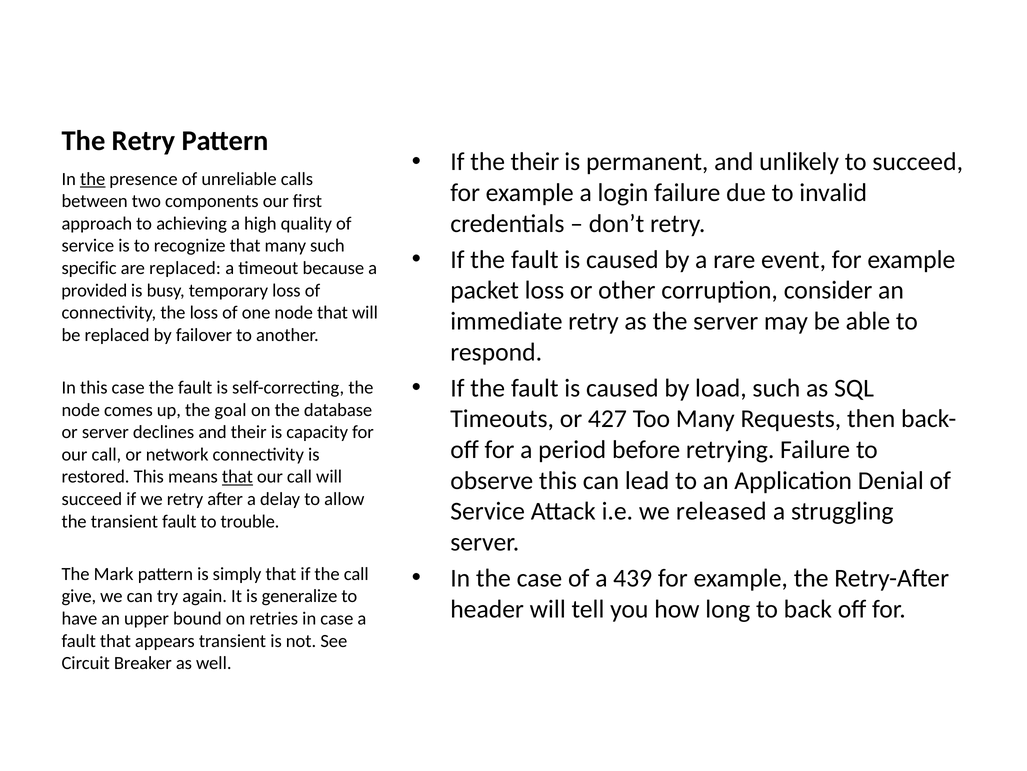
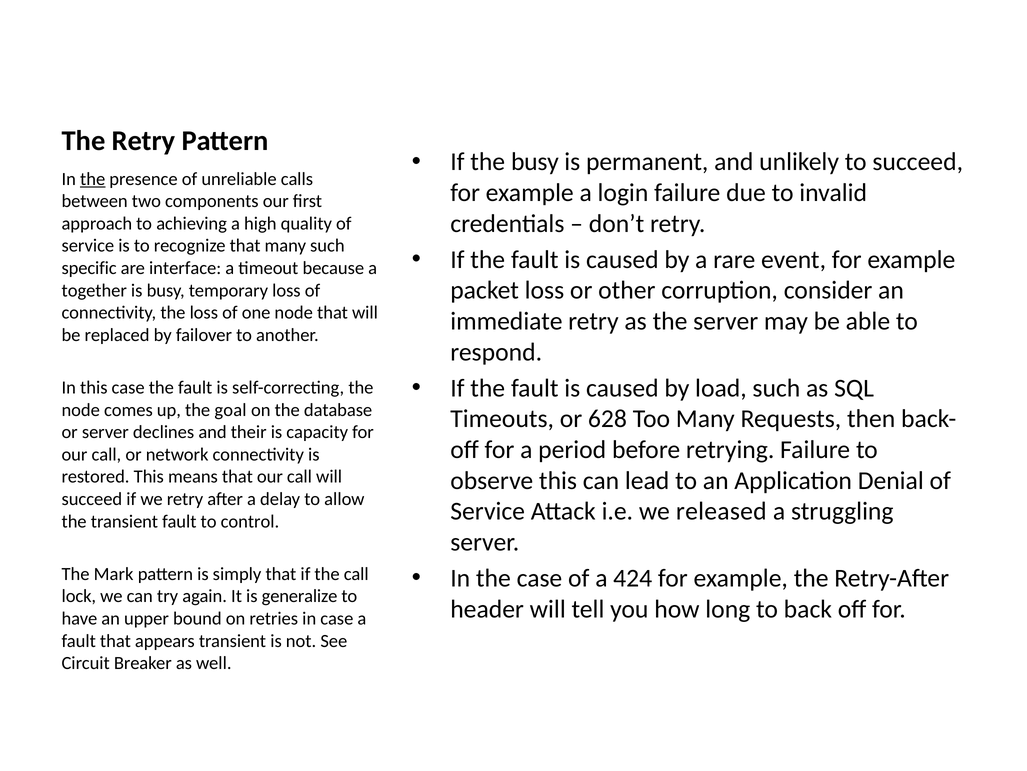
the their: their -> busy
are replaced: replaced -> interface
provided: provided -> together
427: 427 -> 628
that at (237, 476) underline: present -> none
trouble: trouble -> control
439: 439 -> 424
give: give -> lock
